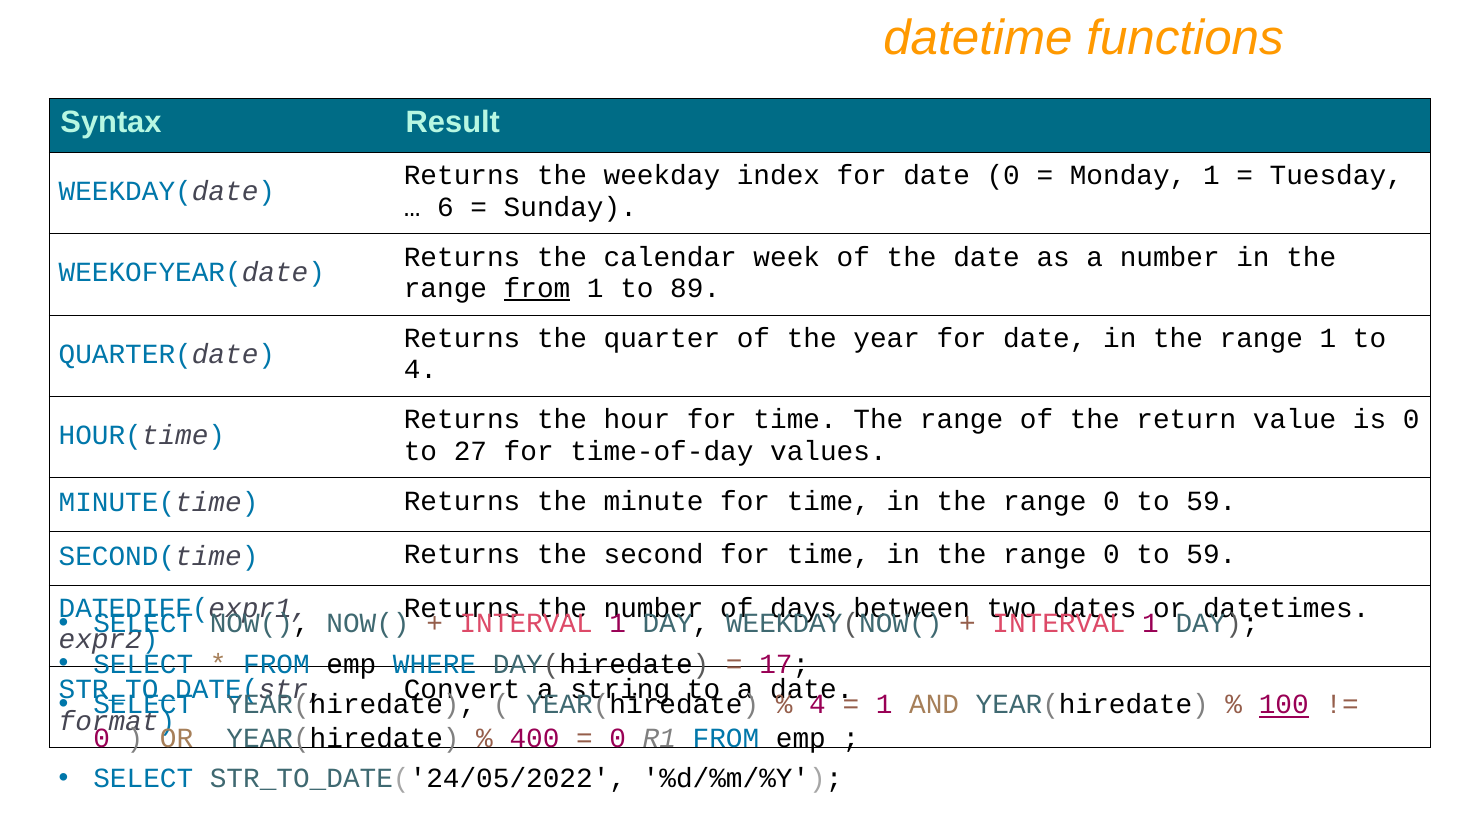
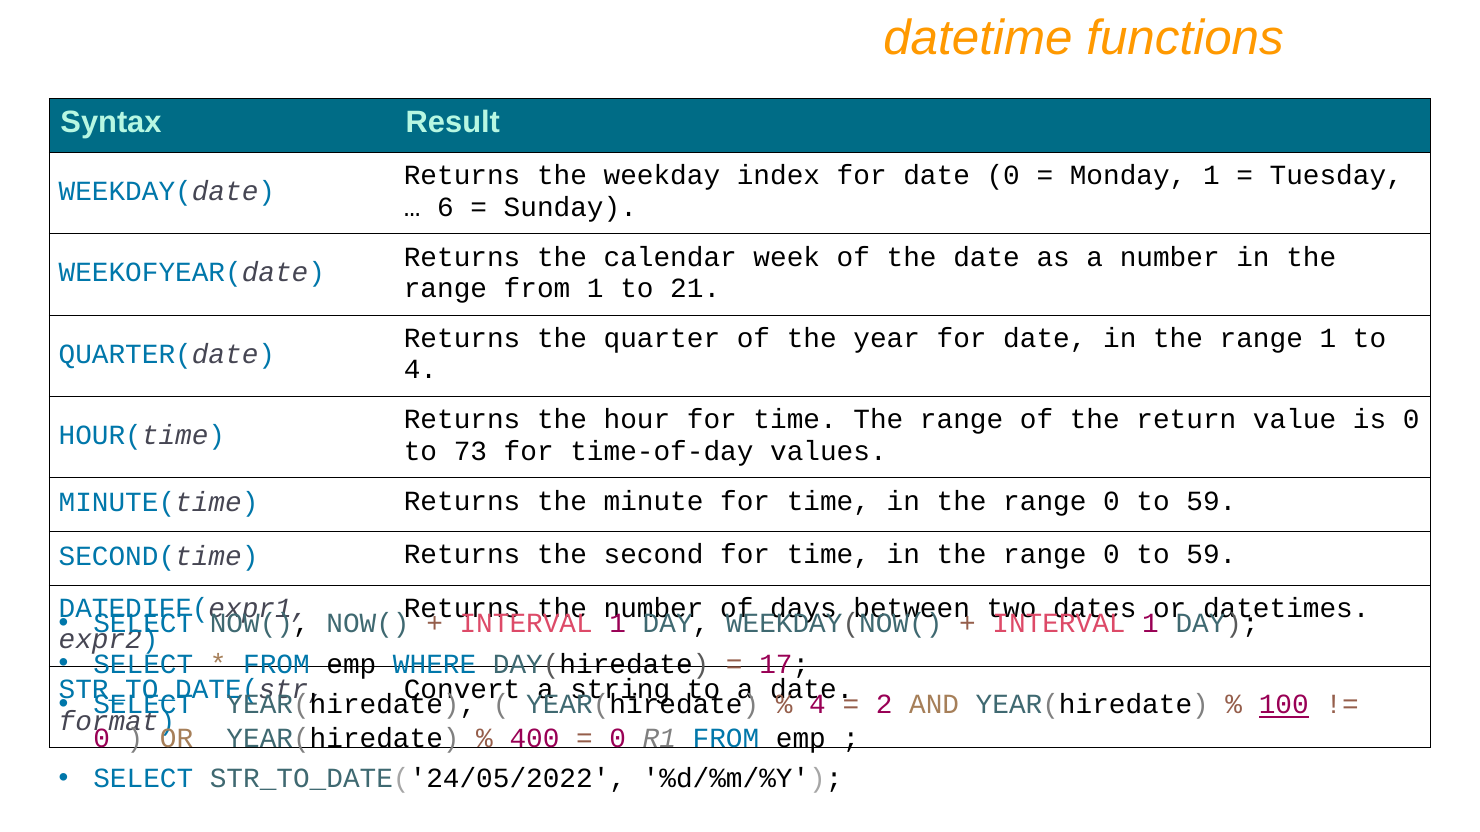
from at (537, 288) underline: present -> none
89: 89 -> 21
27: 27 -> 73
1 at (884, 705): 1 -> 2
